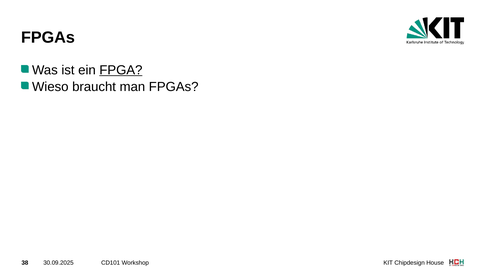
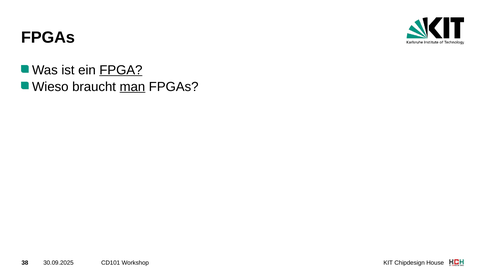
man underline: none -> present
